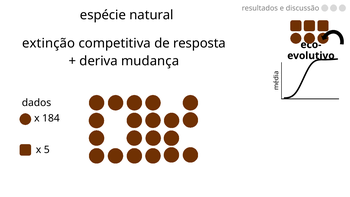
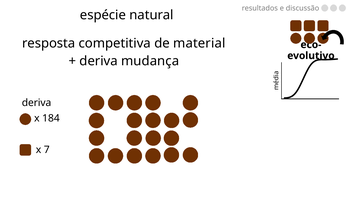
extinção: extinção -> resposta
resposta: resposta -> material
dados at (36, 103): dados -> deriva
5: 5 -> 7
